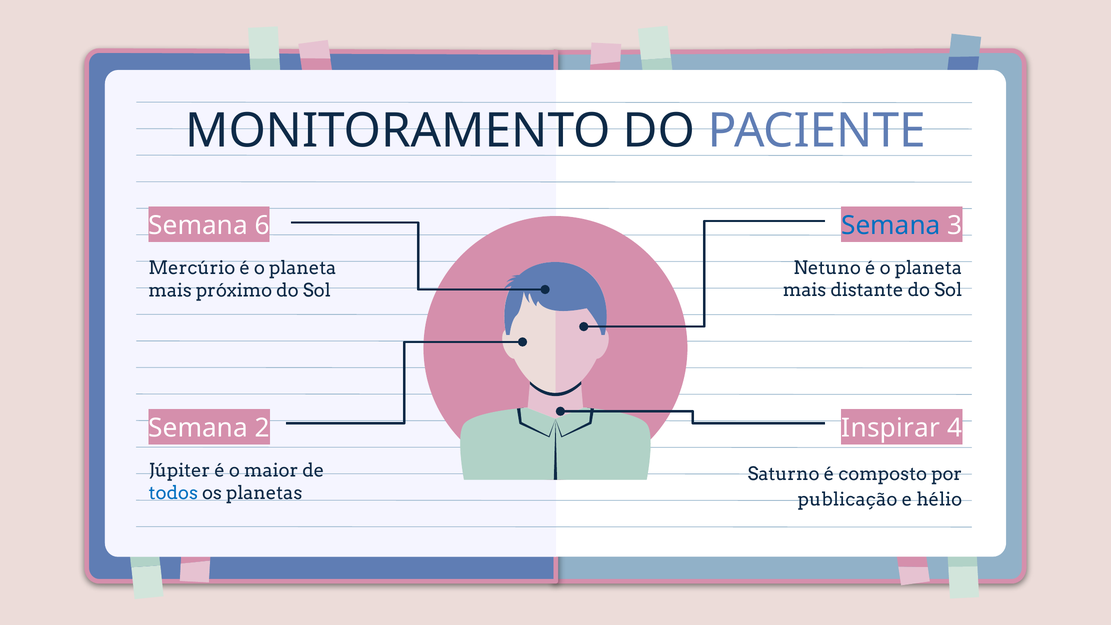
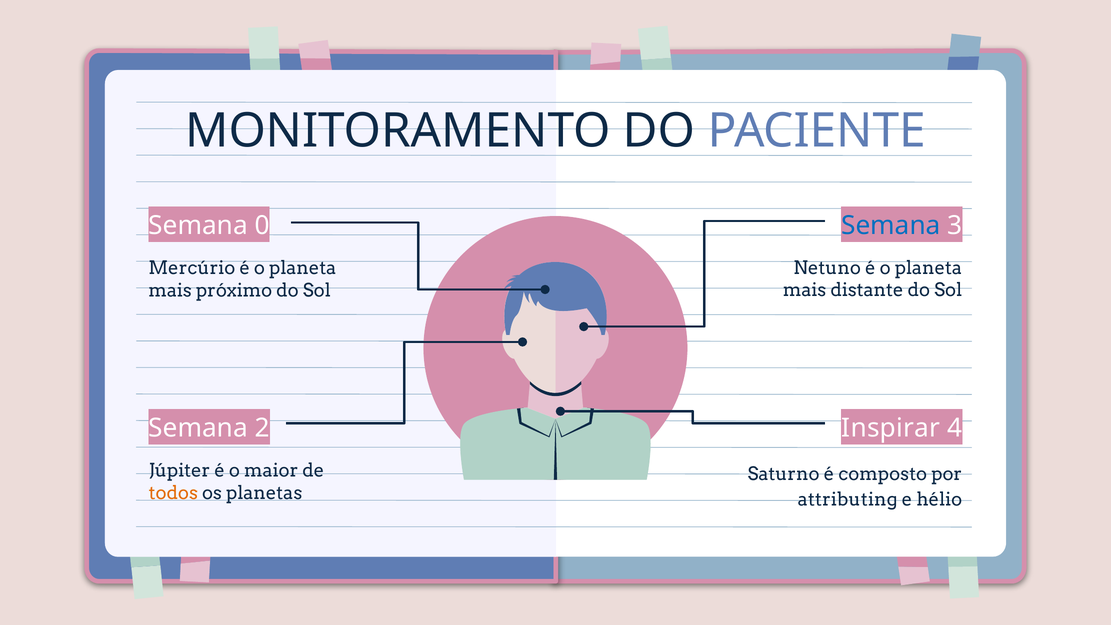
6: 6 -> 0
todos colour: blue -> orange
publicação: publicação -> attributing
